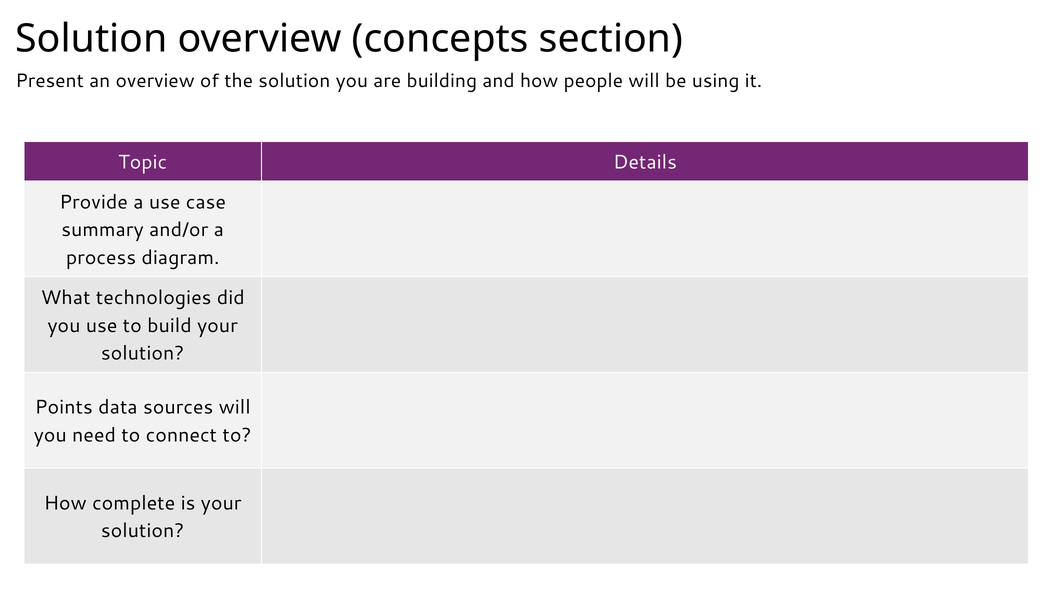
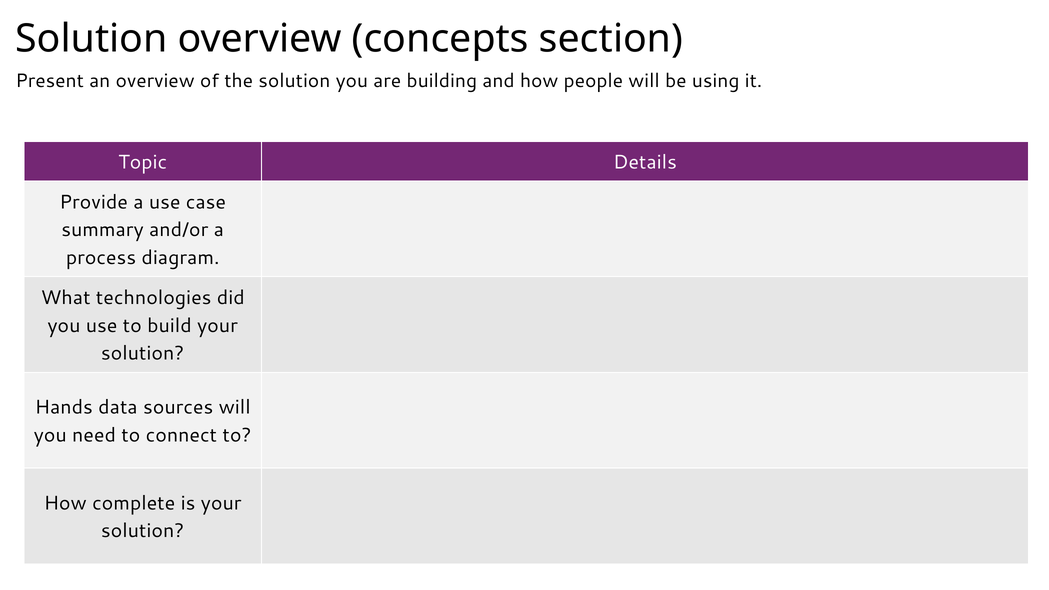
Points: Points -> Hands
